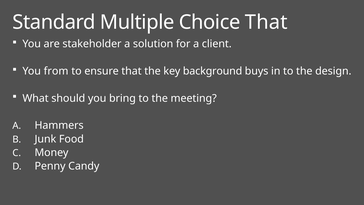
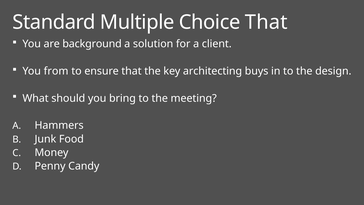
stakeholder: stakeholder -> background
background: background -> architecting
